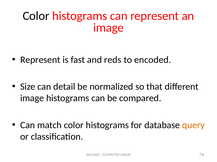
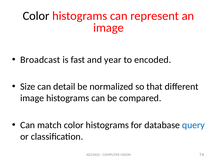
Represent at (40, 60): Represent -> Broadcast
reds: reds -> year
query colour: orange -> blue
